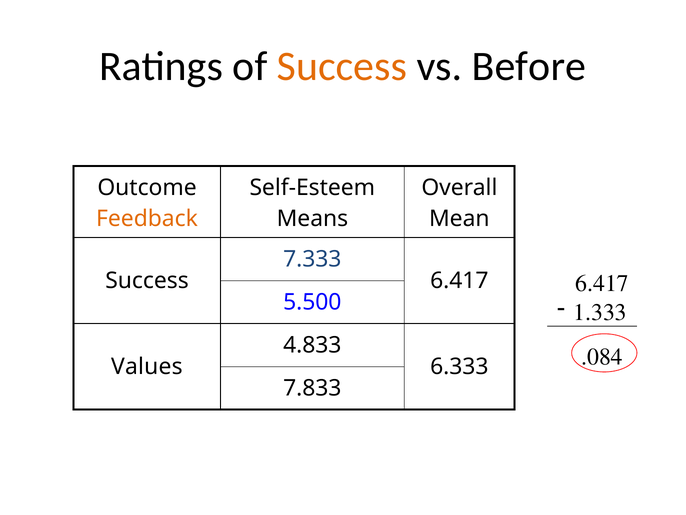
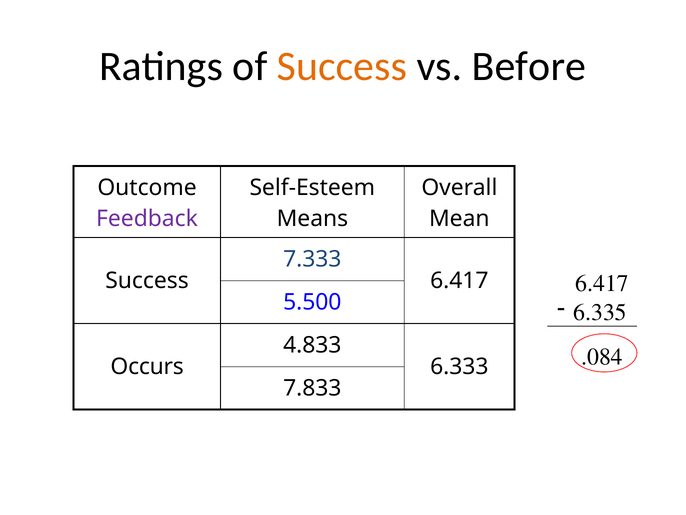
Feedback colour: orange -> purple
1.333: 1.333 -> 6.335
Values: Values -> Occurs
